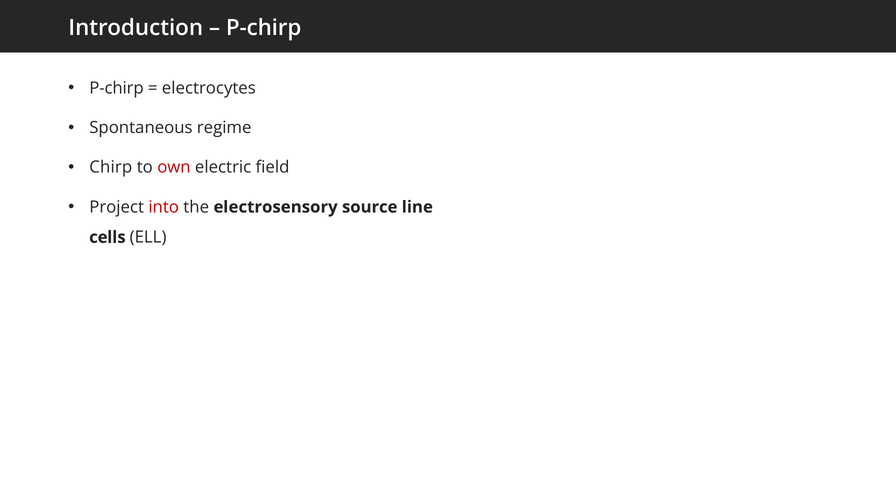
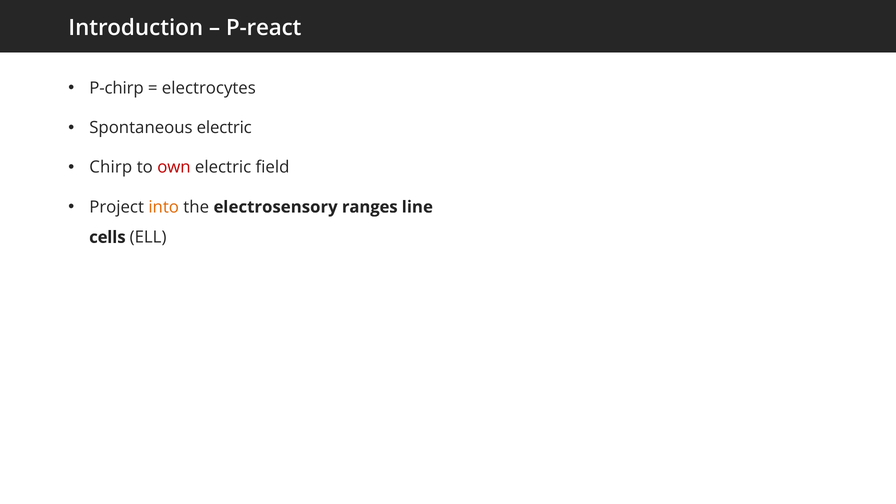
P-chirp at (264, 28): P-chirp -> P-react
Spontaneous regime: regime -> electric
into colour: red -> orange
source: source -> ranges
